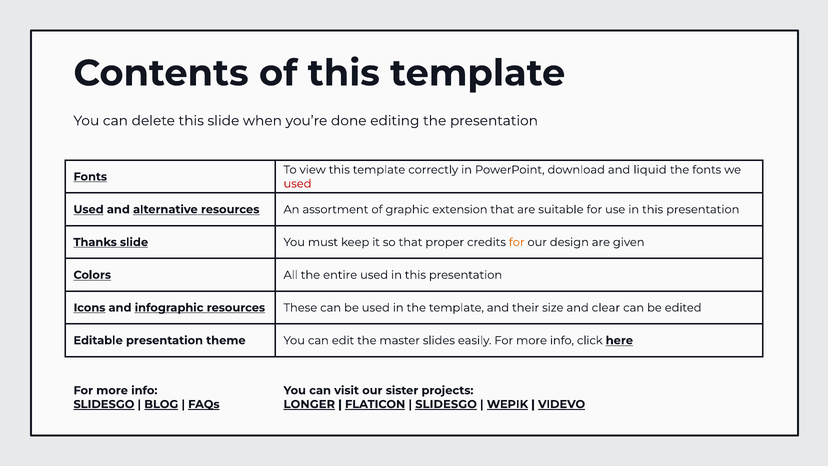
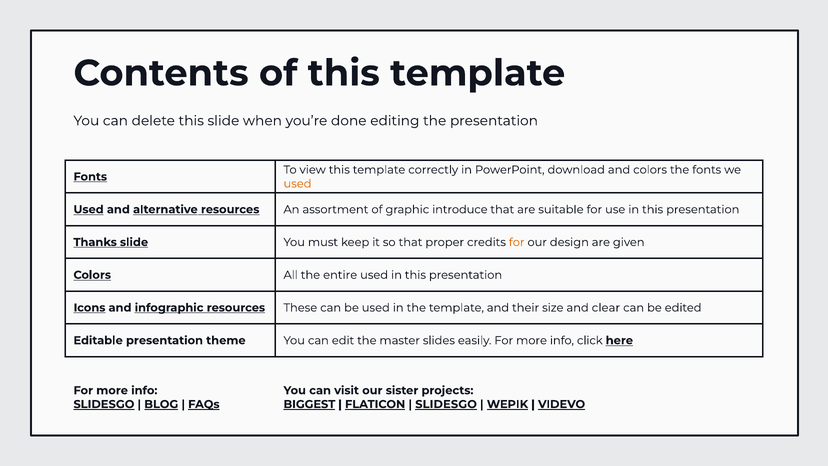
and liquid: liquid -> colors
used at (297, 184) colour: red -> orange
extension: extension -> introduce
LONGER: LONGER -> BIGGEST
